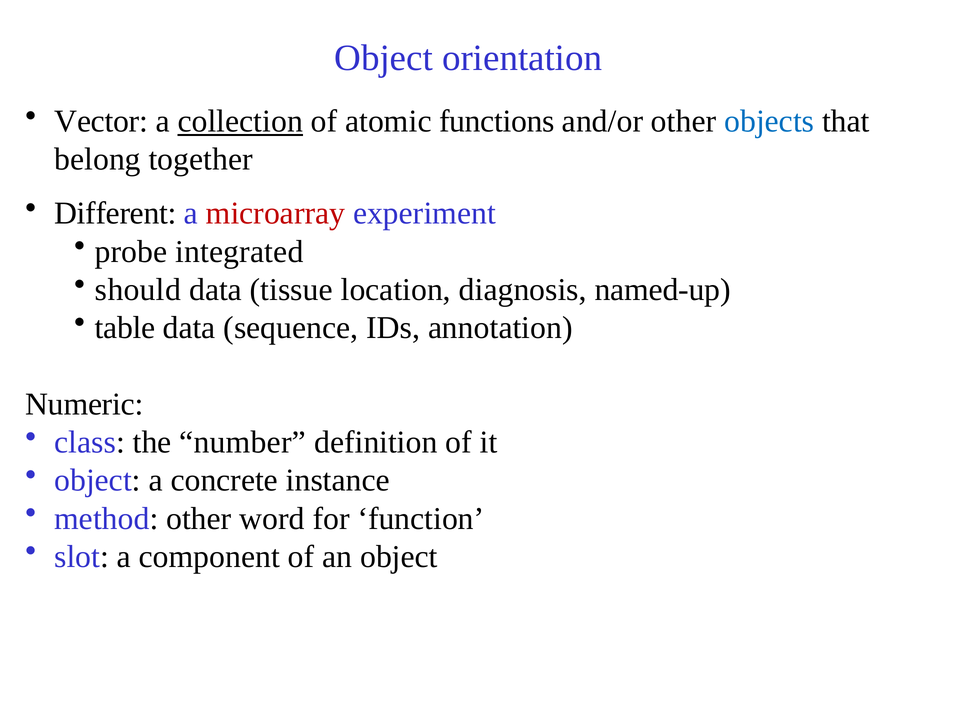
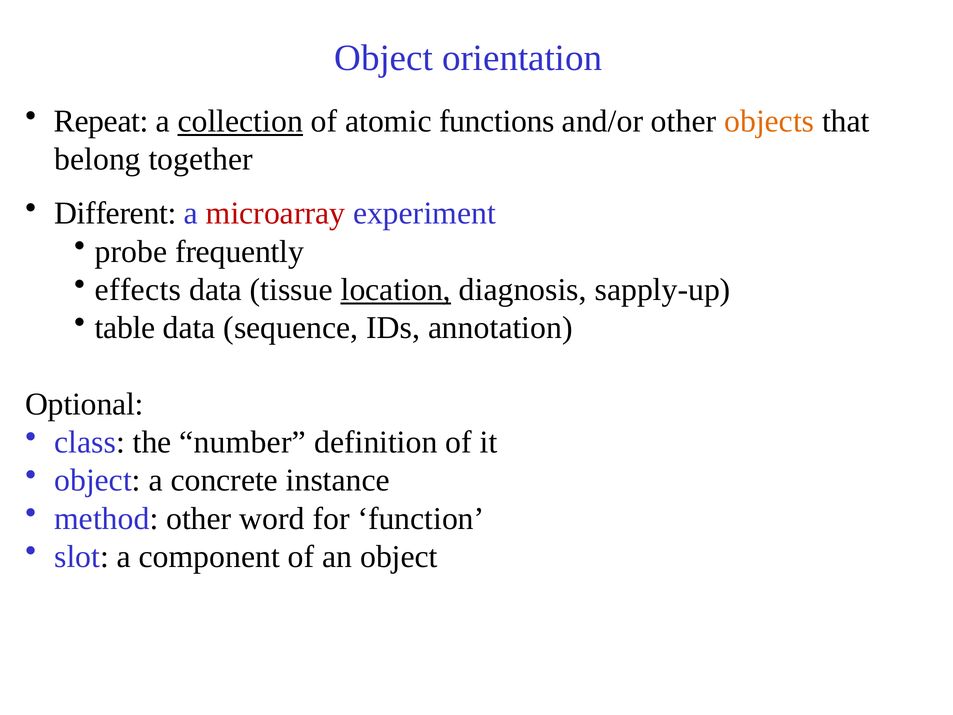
Vector: Vector -> Repeat
objects colour: blue -> orange
integrated: integrated -> frequently
should: should -> effects
location underline: none -> present
named-up: named-up -> sapply-up
Numeric: Numeric -> Optional
